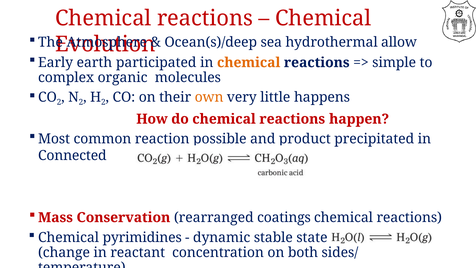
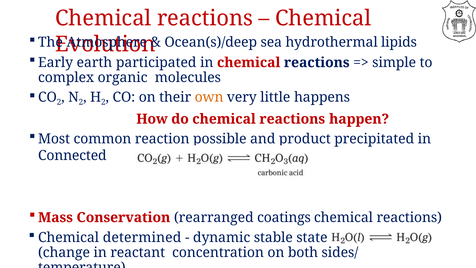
allow: allow -> lipids
chemical at (249, 63) colour: orange -> red
pyrimidines: pyrimidines -> determined
